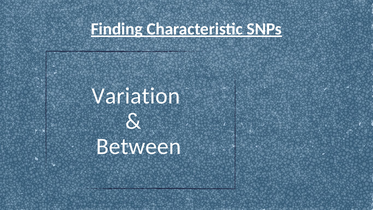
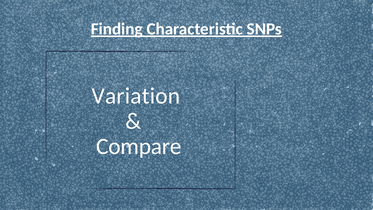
Between: Between -> Compare
